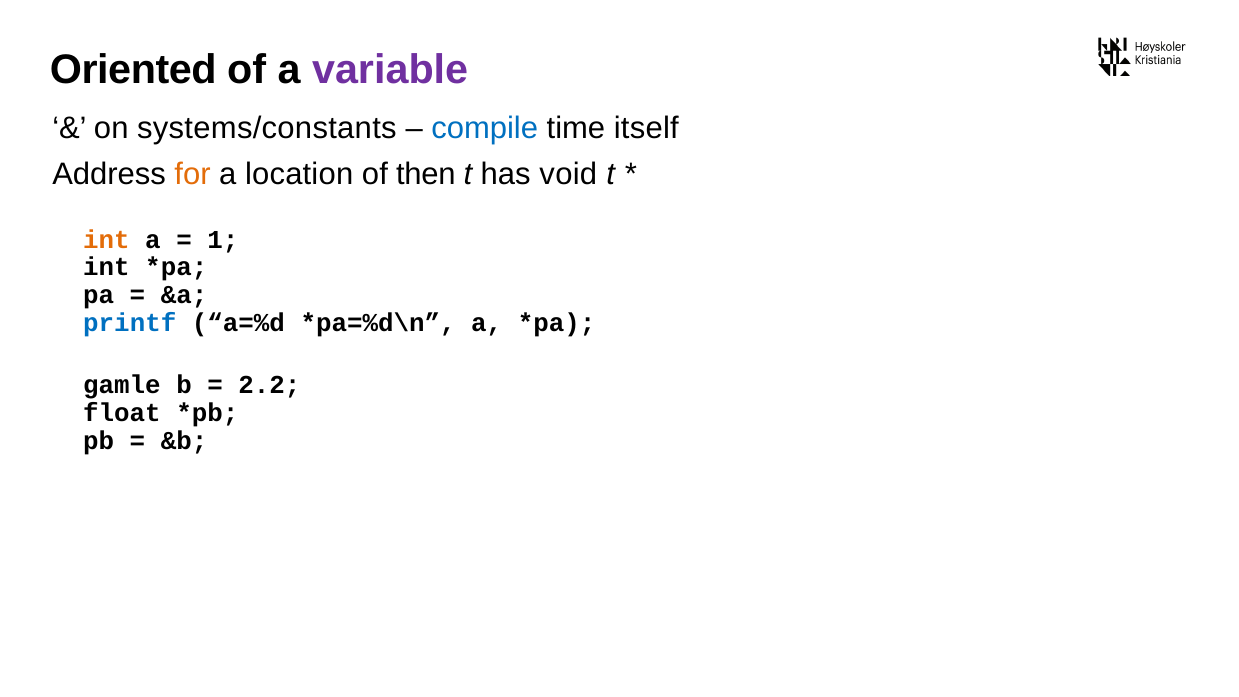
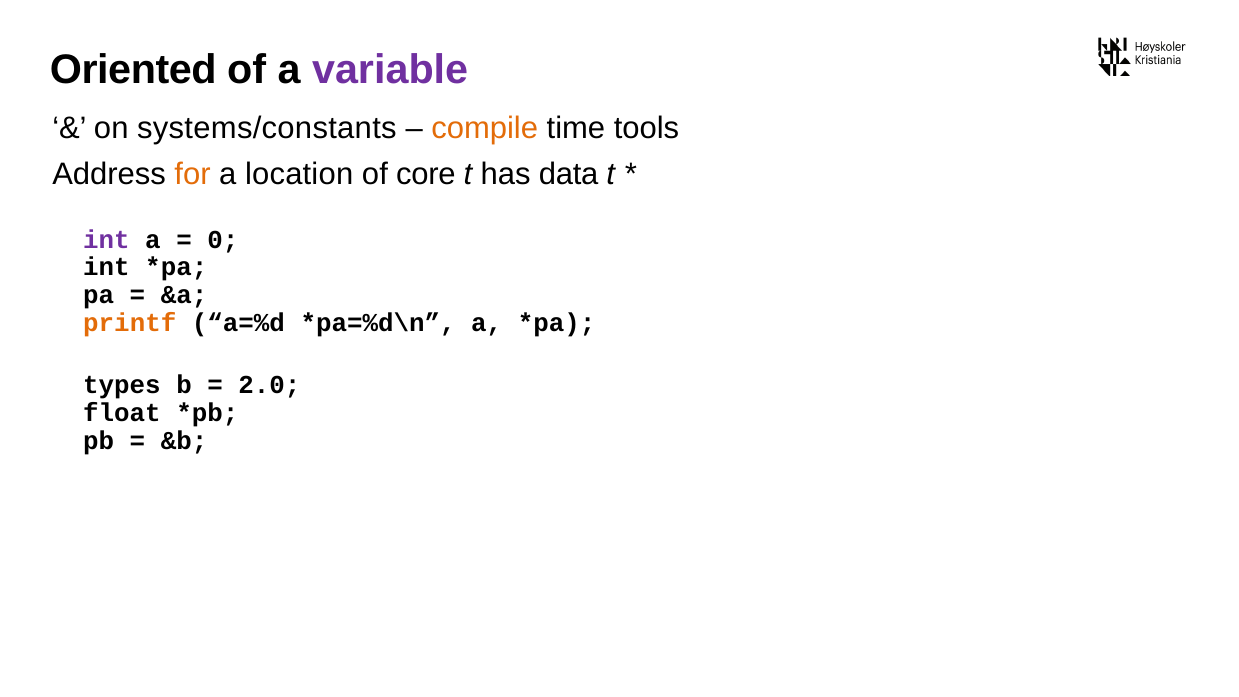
compile colour: blue -> orange
itself: itself -> tools
then: then -> core
void: void -> data
int at (106, 240) colour: orange -> purple
1: 1 -> 0
printf colour: blue -> orange
gamle: gamle -> types
2.2: 2.2 -> 2.0
